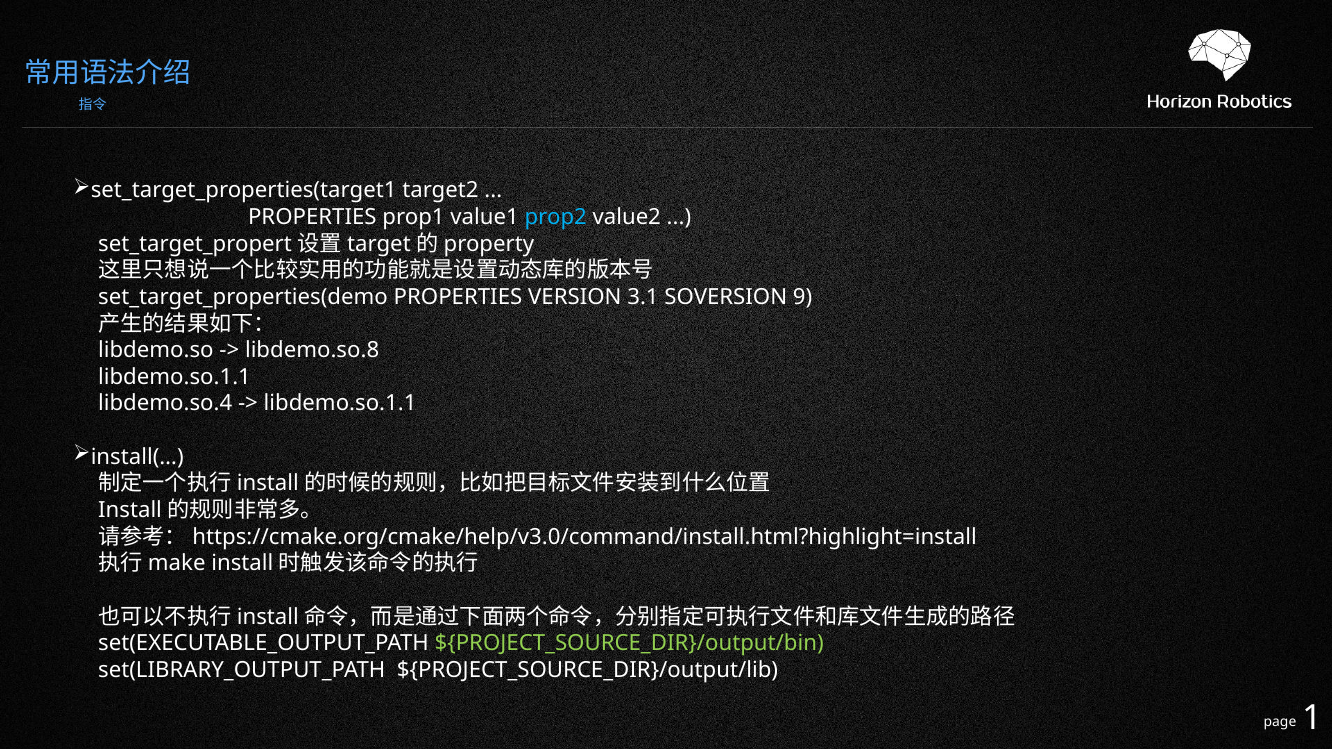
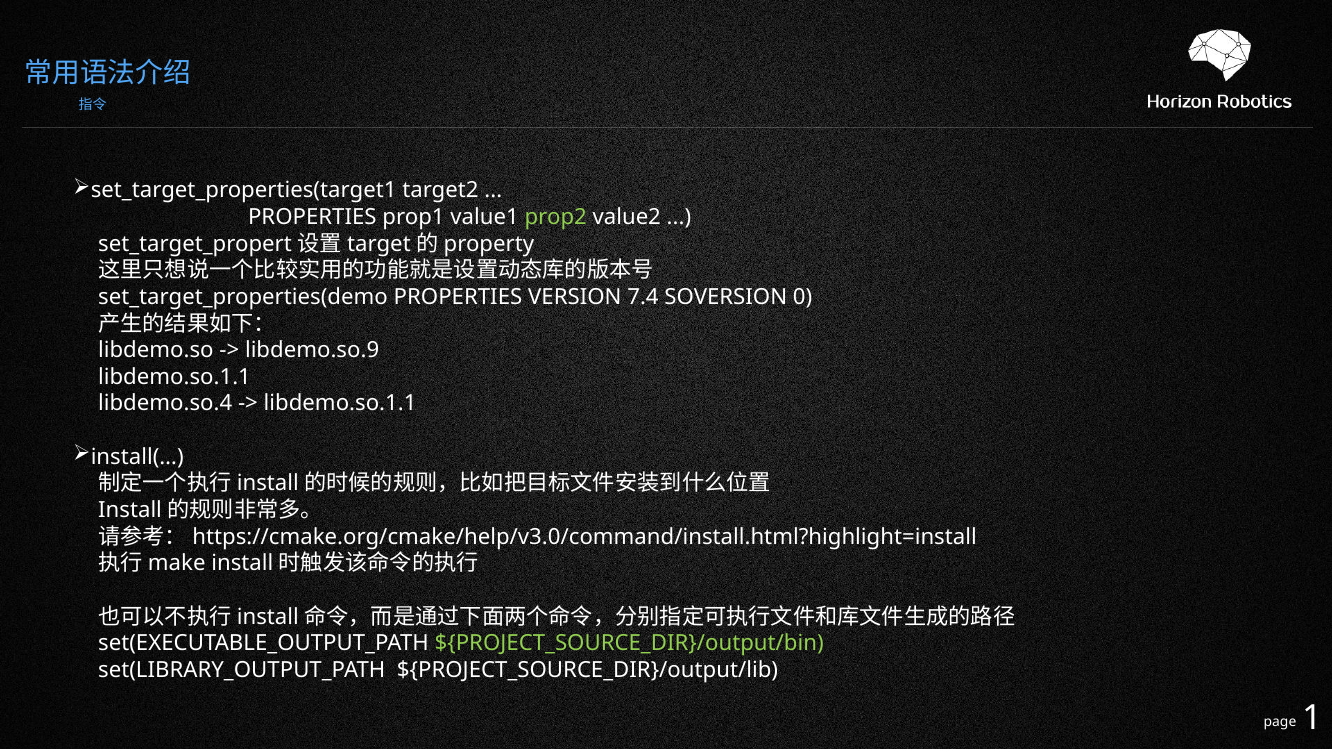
prop2 colour: light blue -> light green
3.1: 3.1 -> 7.4
9: 9 -> 0
libdemo.so.8: libdemo.so.8 -> libdemo.so.9
